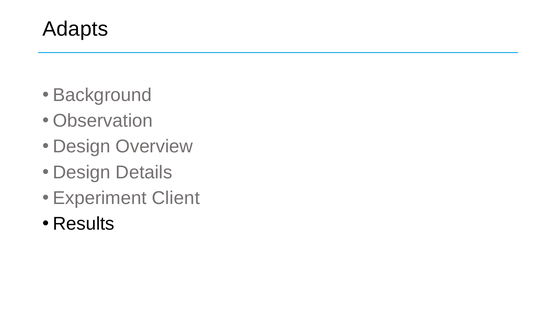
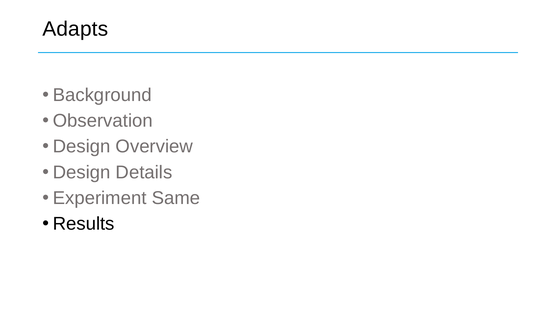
Client: Client -> Same
